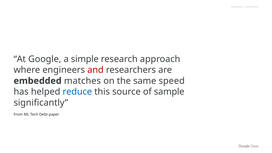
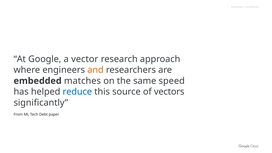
simple: simple -> vector
and colour: red -> orange
sample: sample -> vectors
